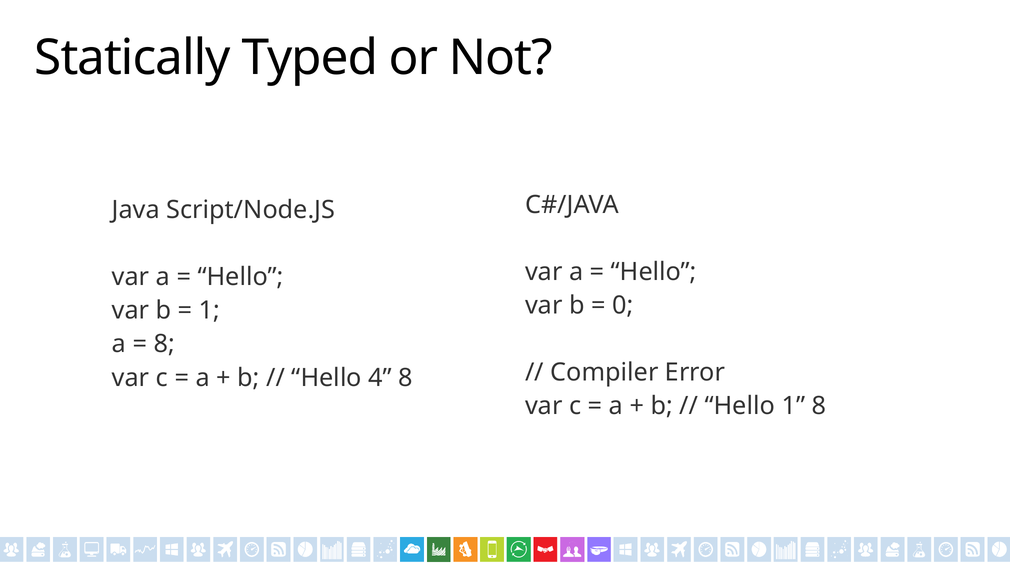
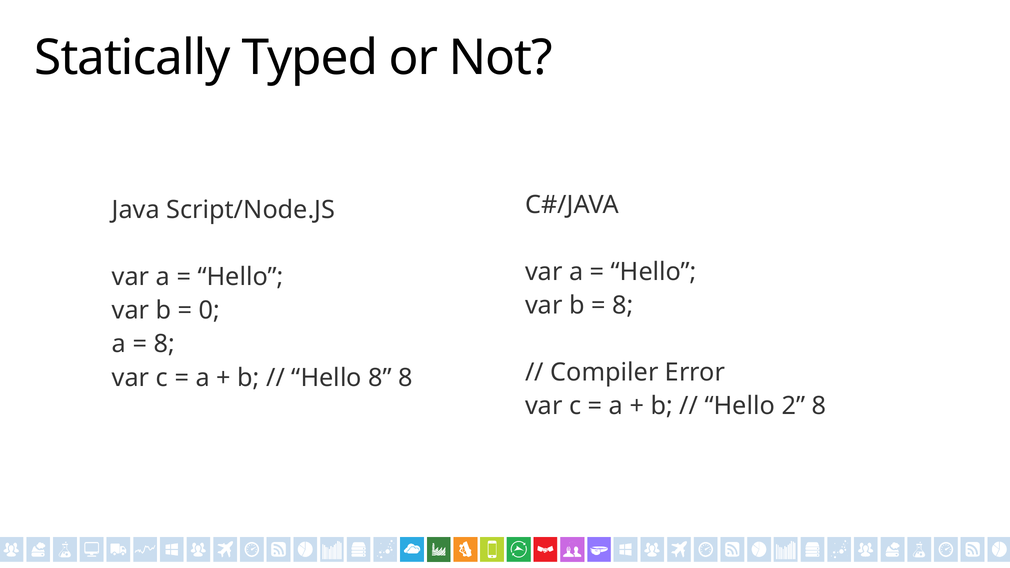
0 at (623, 305): 0 -> 8
1 at (210, 311): 1 -> 0
Hello 4: 4 -> 8
Hello 1: 1 -> 2
